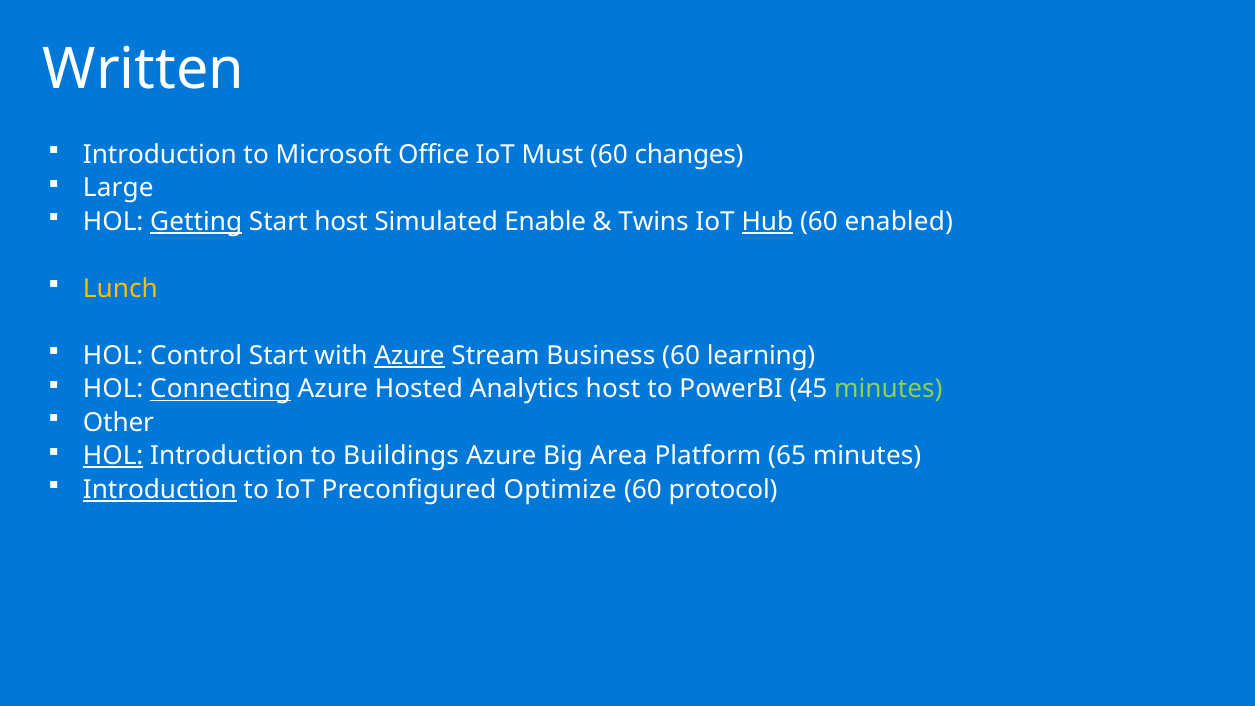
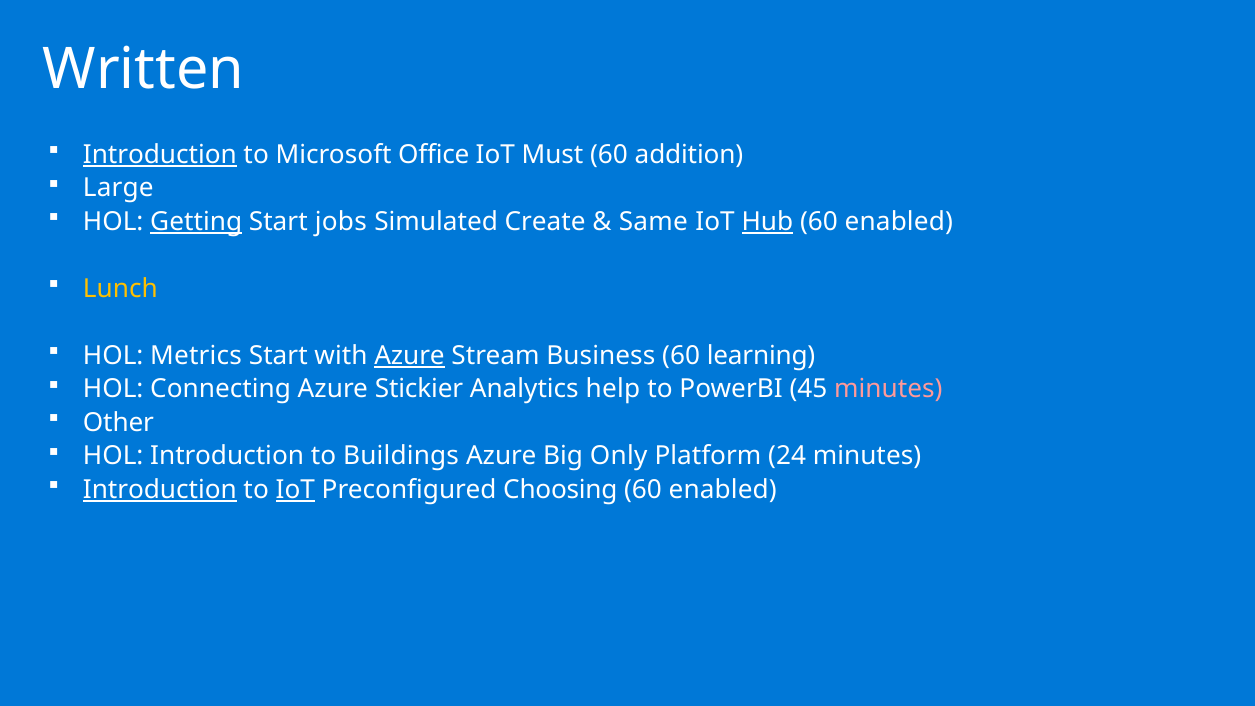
Introduction at (160, 155) underline: none -> present
changes: changes -> addition
Start host: host -> jobs
Enable: Enable -> Create
Twins: Twins -> Same
Control: Control -> Metrics
Connecting underline: present -> none
Hosted: Hosted -> Stickier
Analytics host: host -> help
minutes at (888, 389) colour: light green -> pink
HOL at (113, 456) underline: present -> none
Area: Area -> Only
65: 65 -> 24
IoT at (295, 489) underline: none -> present
Optimize: Optimize -> Choosing
protocol at (723, 489): protocol -> enabled
